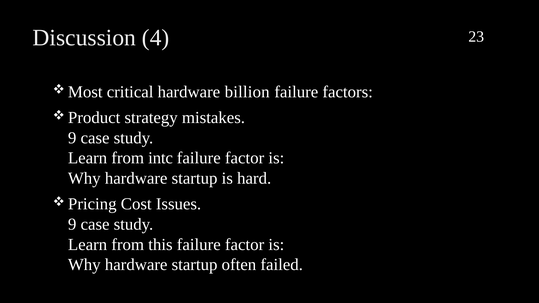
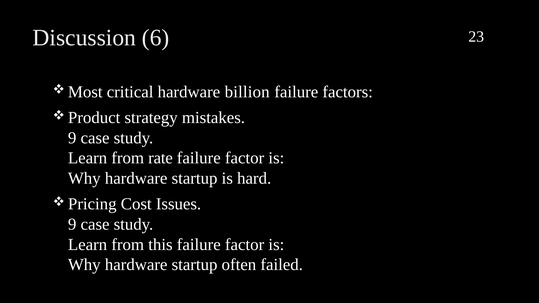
4: 4 -> 6
intc: intc -> rate
